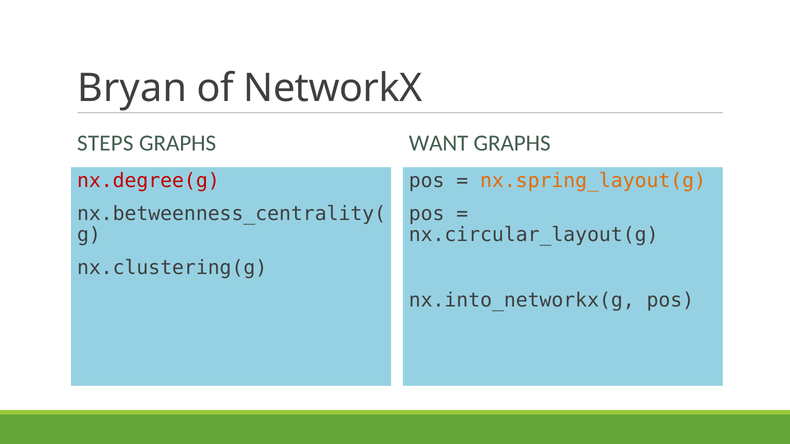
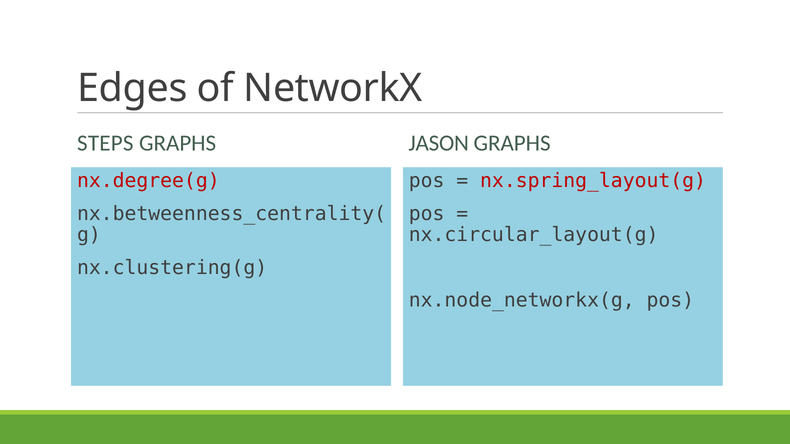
Bryan: Bryan -> Edges
WANT: WANT -> JASON
nx.spring_layout(g colour: orange -> red
nx.into_networkx(g: nx.into_networkx(g -> nx.node_networkx(g
